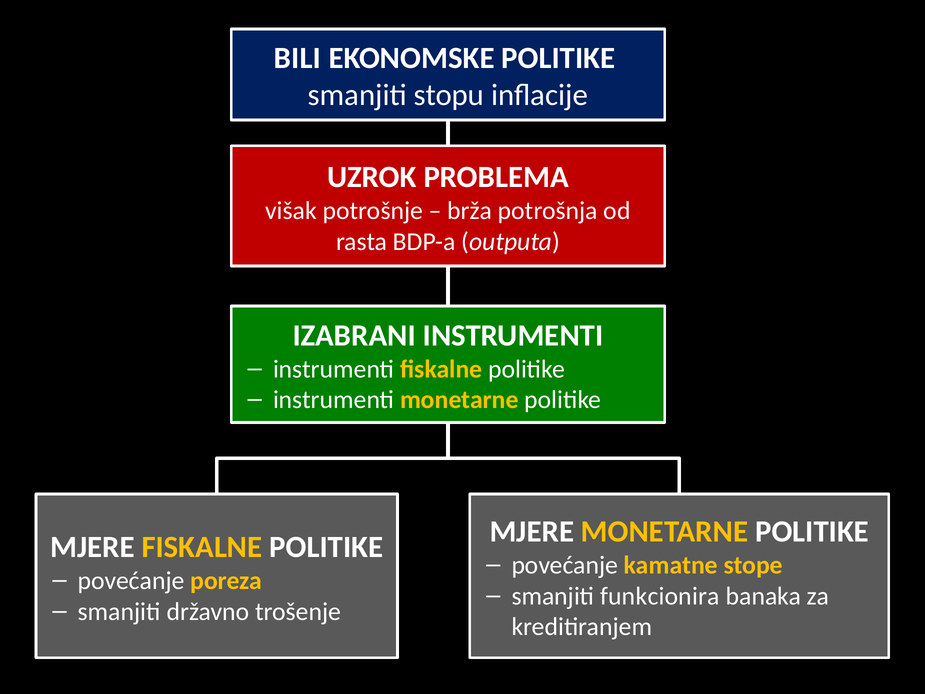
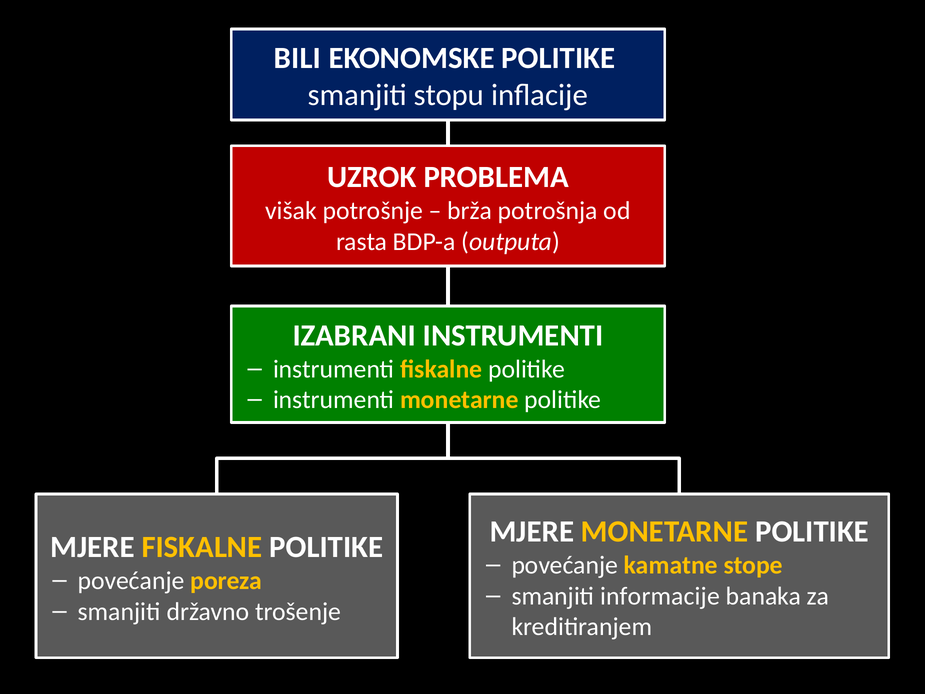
funkcionira: funkcionira -> informacije
